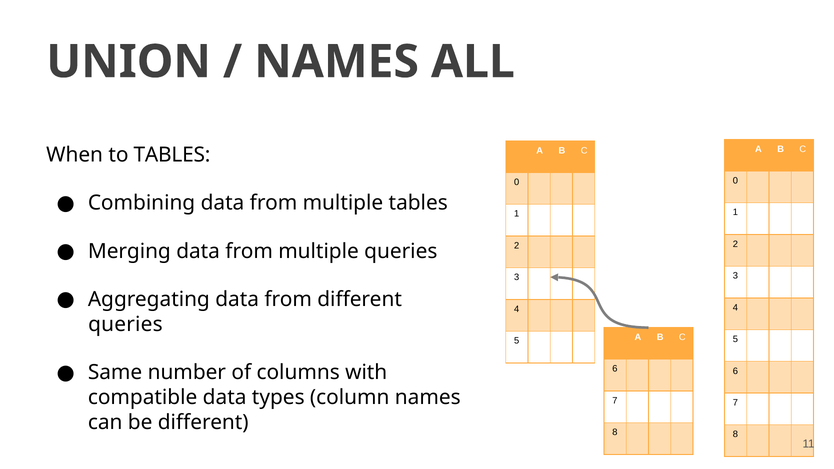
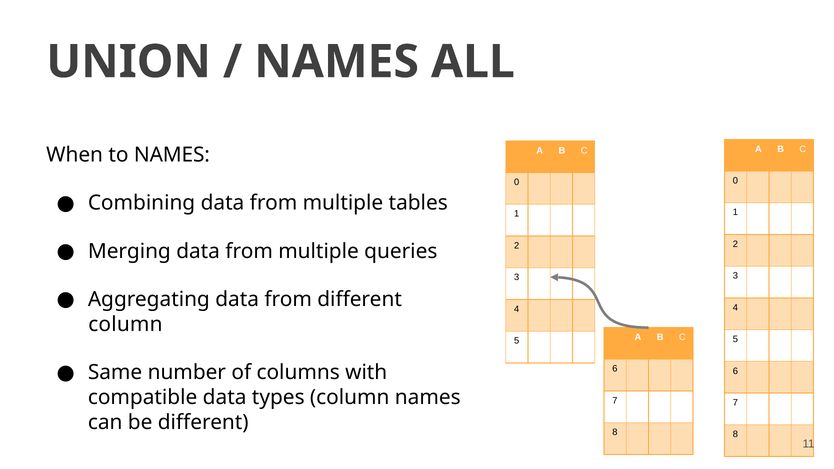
to TABLES: TABLES -> NAMES
queries at (125, 324): queries -> column
